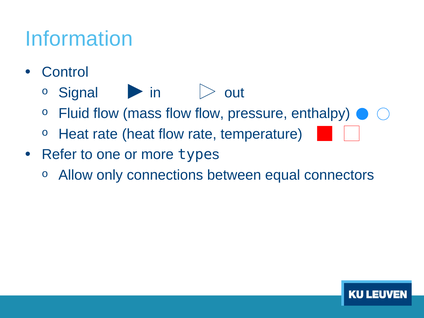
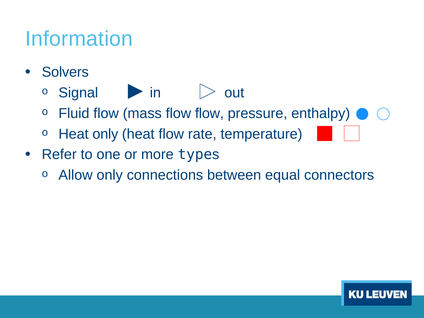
Control: Control -> Solvers
Heat rate: rate -> only
